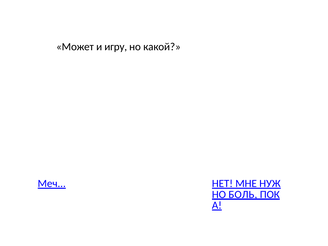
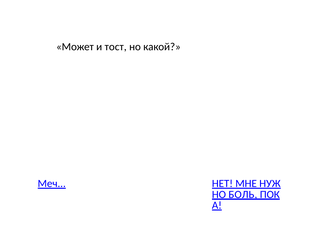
игру: игру -> тост
